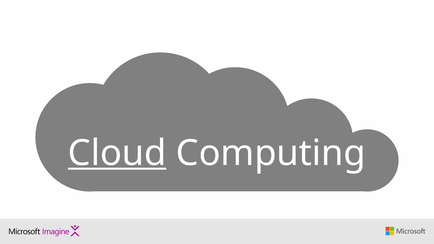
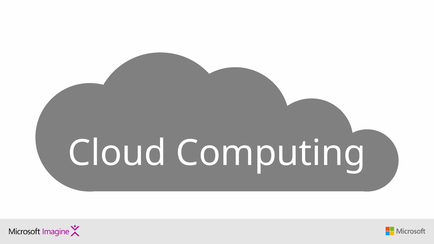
Cloud at (117, 153) underline: present -> none
